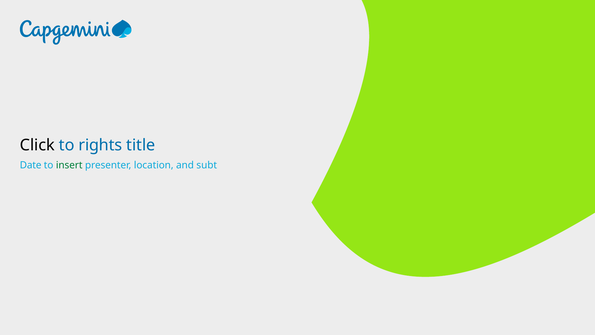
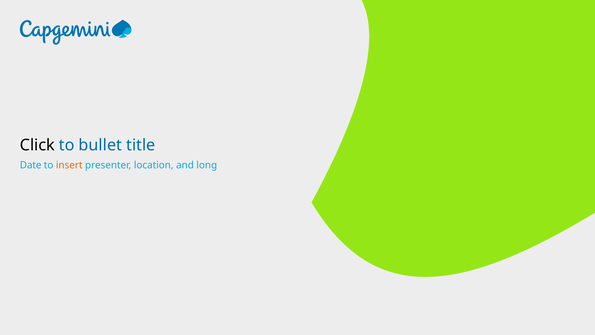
rights: rights -> bullet
insert colour: green -> orange
subt: subt -> long
